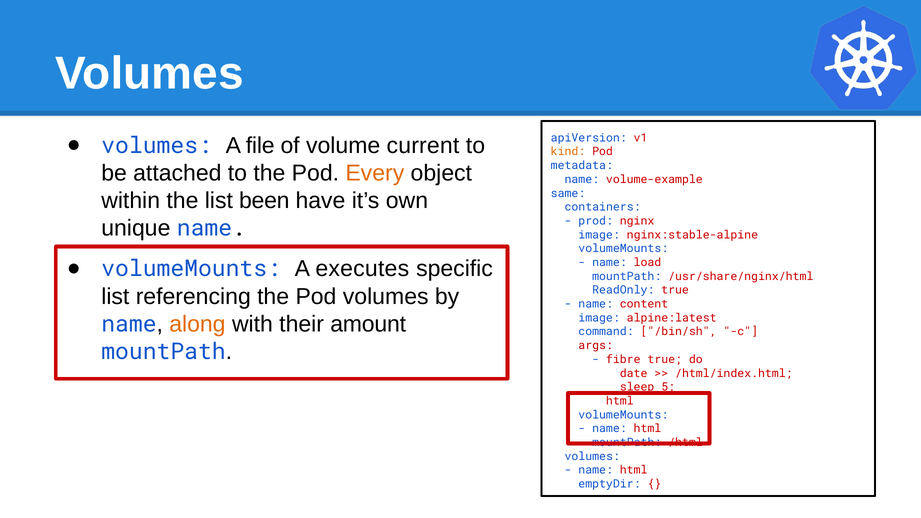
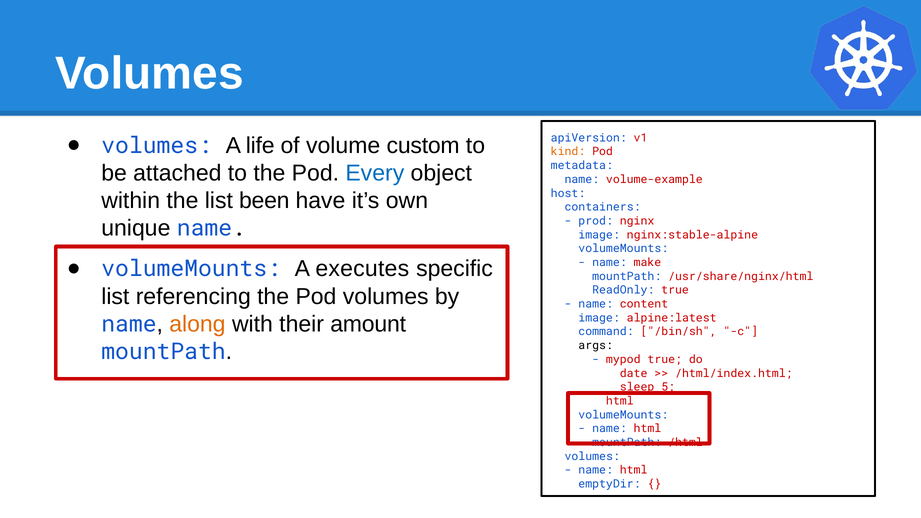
file: file -> life
current: current -> custom
Every colour: orange -> blue
same: same -> host
load: load -> make
args colour: red -> black
fibre: fibre -> mypod
